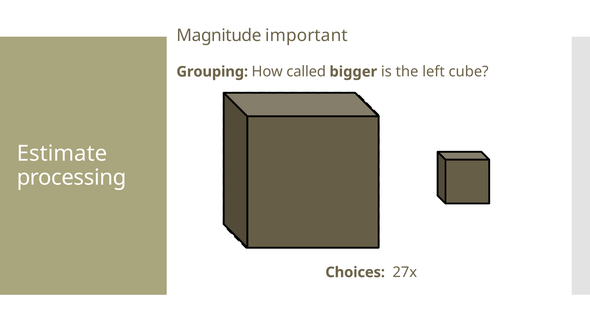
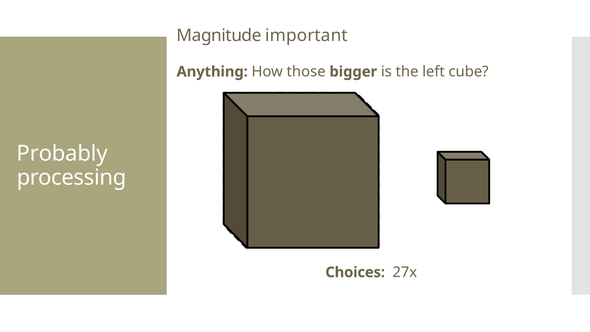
Grouping: Grouping -> Anything
called: called -> those
Estimate: Estimate -> Probably
